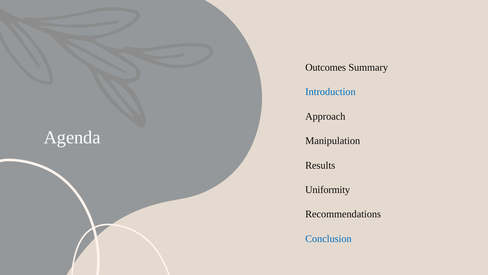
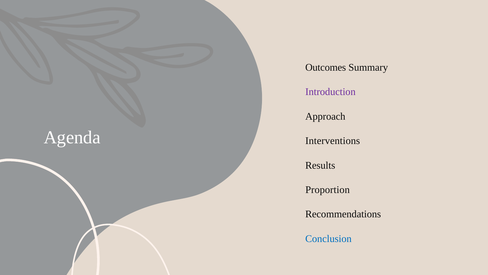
Introduction colour: blue -> purple
Manipulation: Manipulation -> Interventions
Uniformity: Uniformity -> Proportion
